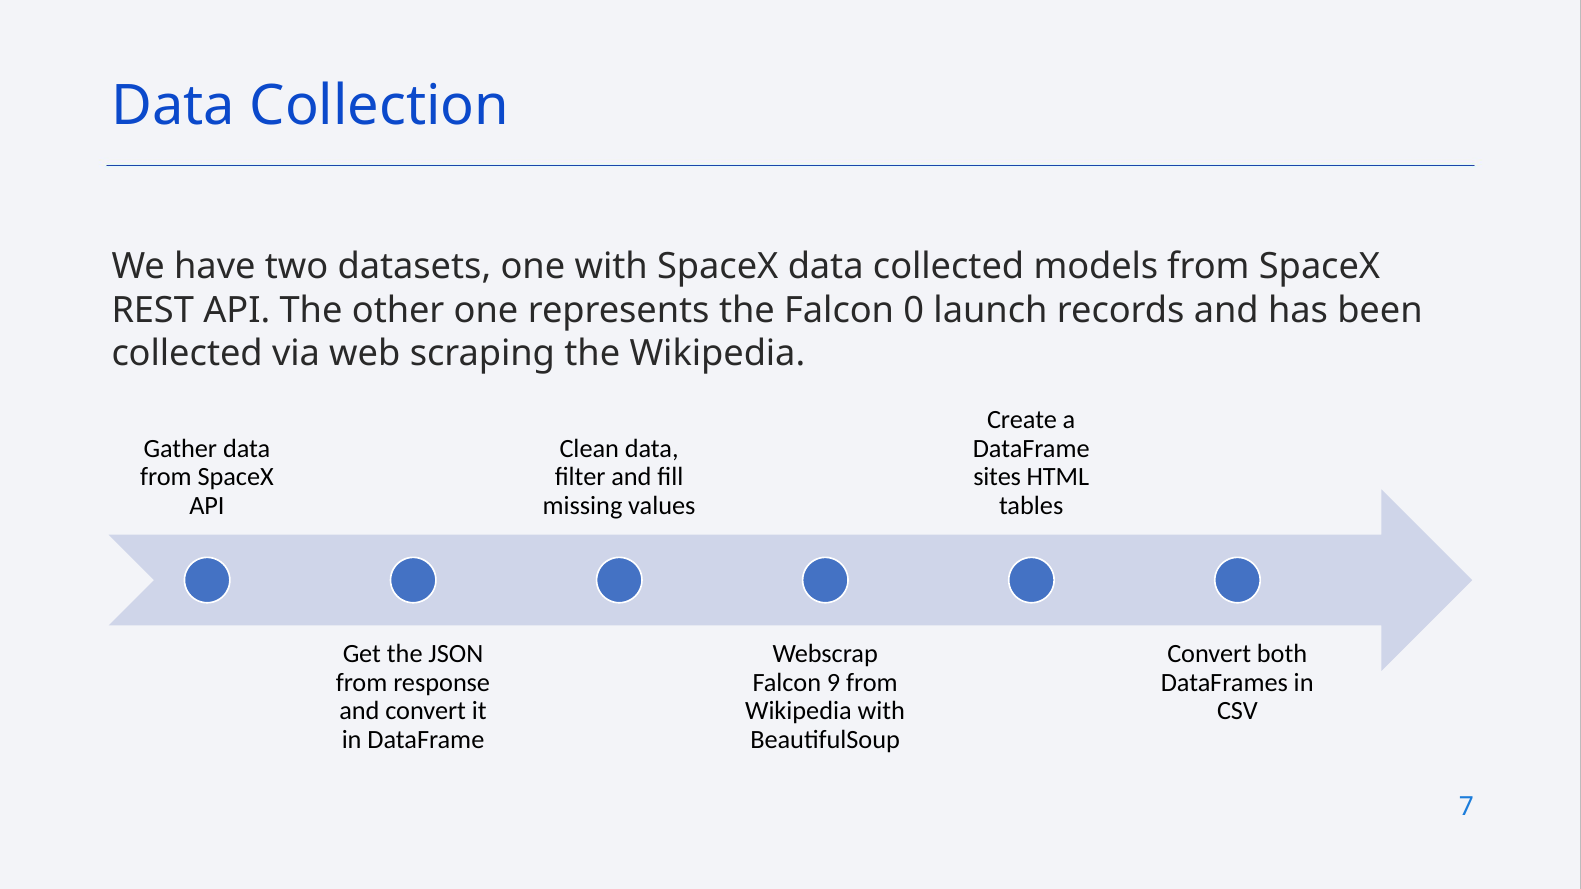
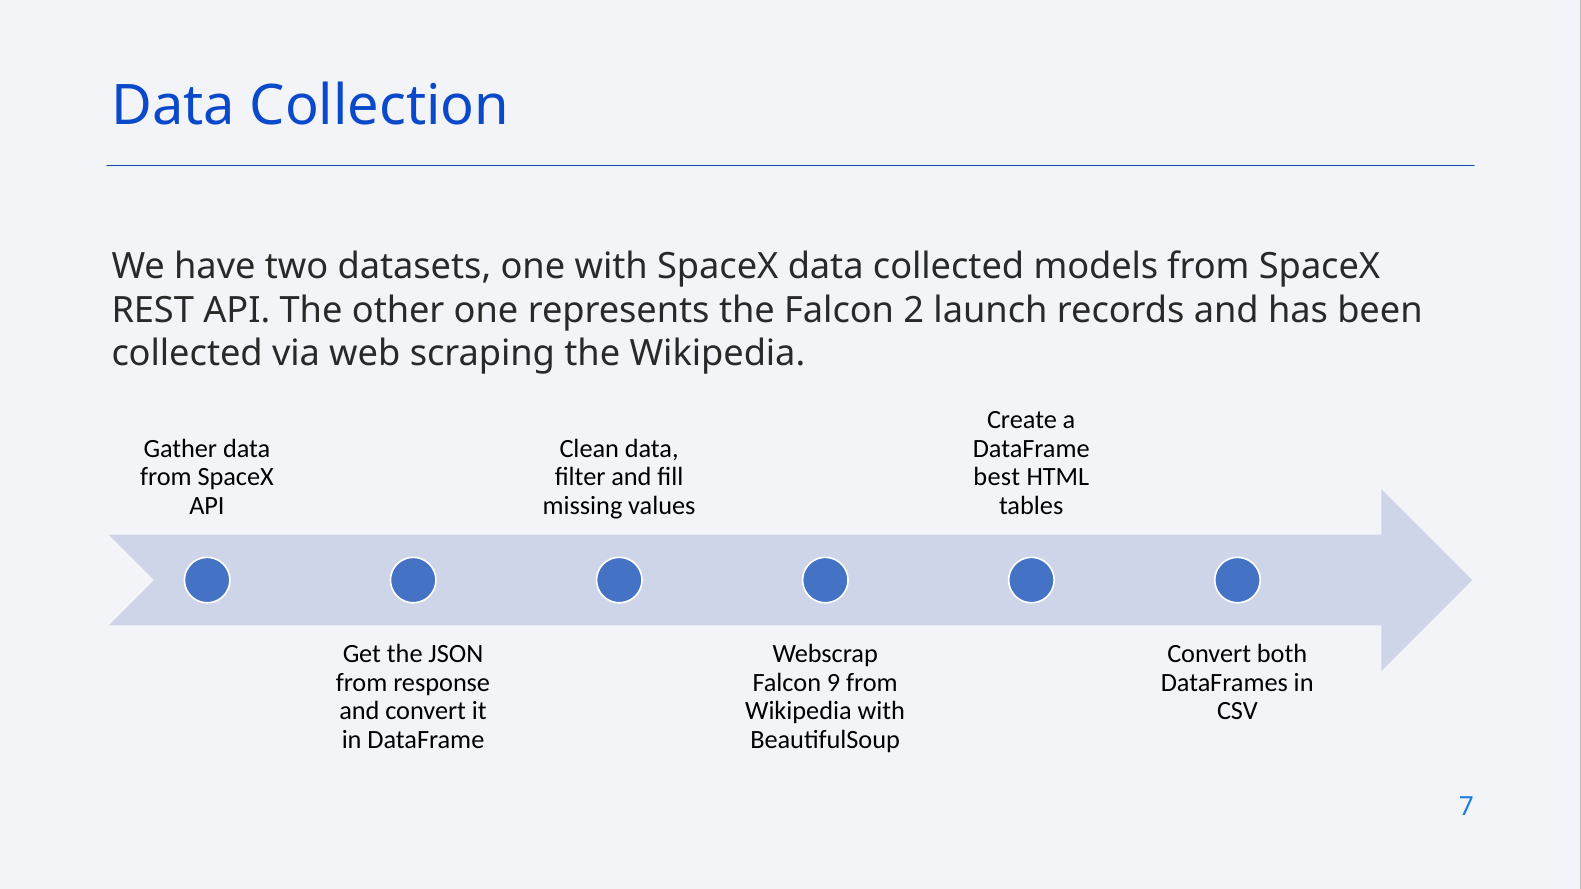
0: 0 -> 2
sites: sites -> best
